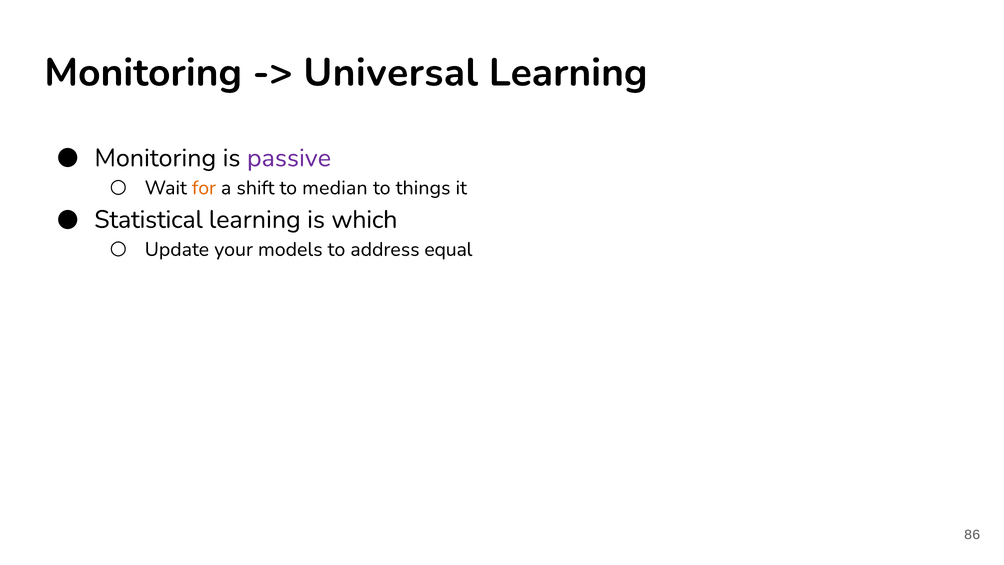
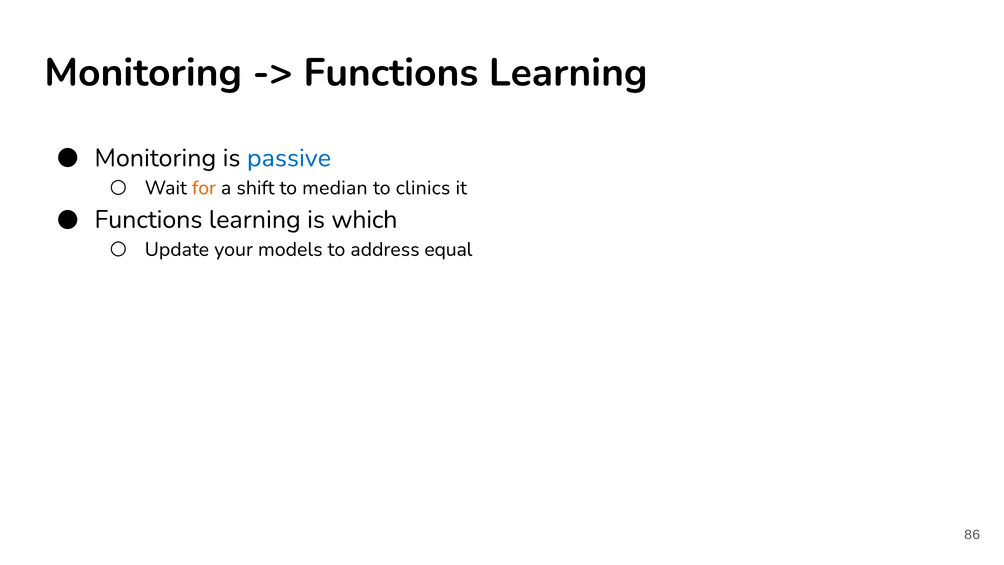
Universal at (391, 73): Universal -> Functions
passive colour: purple -> blue
things: things -> clinics
Statistical at (149, 219): Statistical -> Functions
